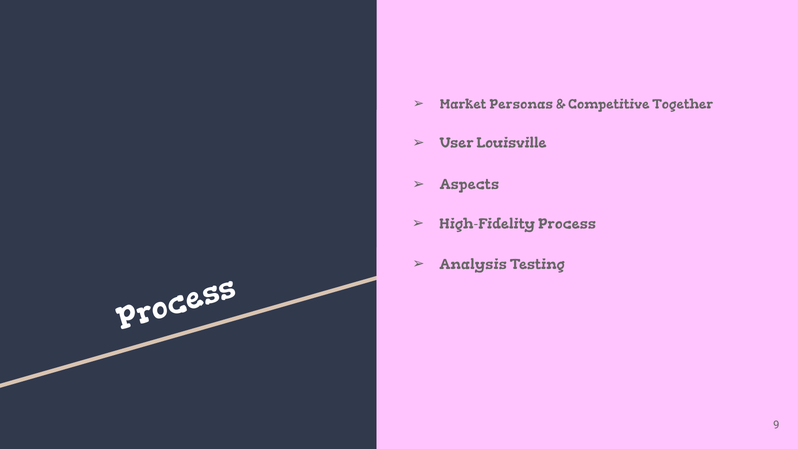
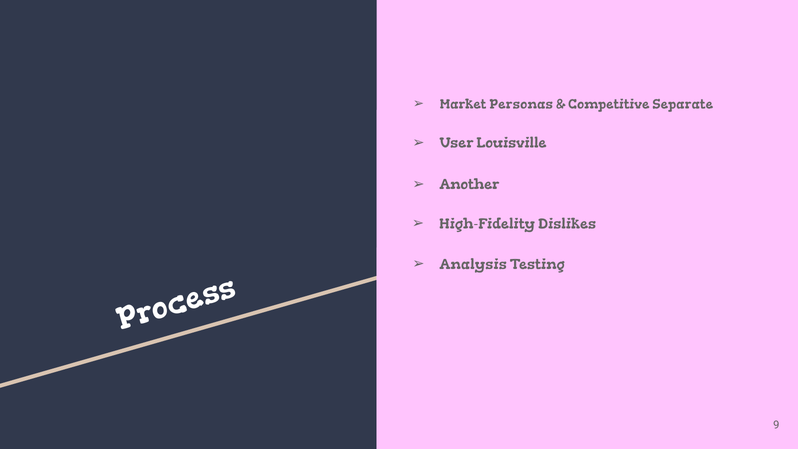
Together: Together -> Separate
Aspects: Aspects -> Another
Process: Process -> Dislikes
